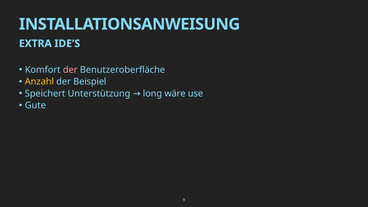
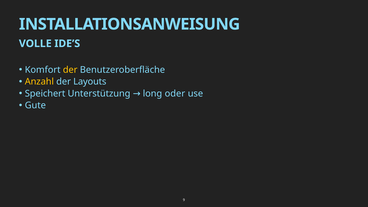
EXTRA: EXTRA -> VOLLE
der at (70, 70) colour: pink -> yellow
Beispiel: Beispiel -> Layouts
wäre: wäre -> oder
